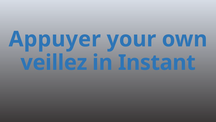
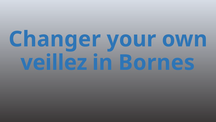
Appuyer: Appuyer -> Changer
Instant: Instant -> Bornes
